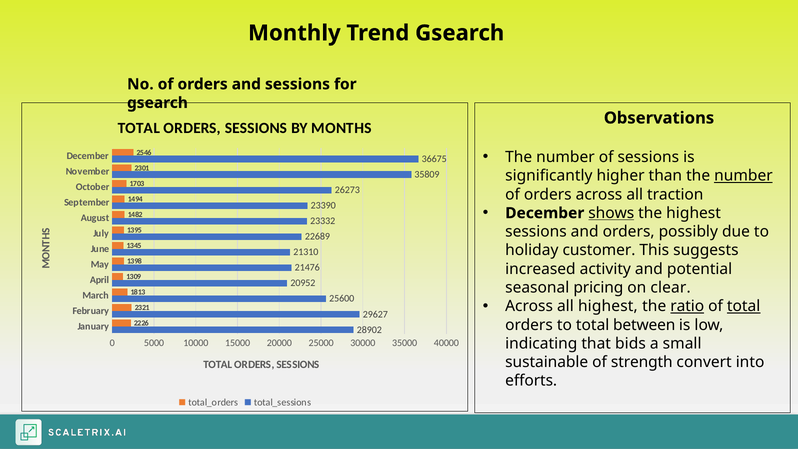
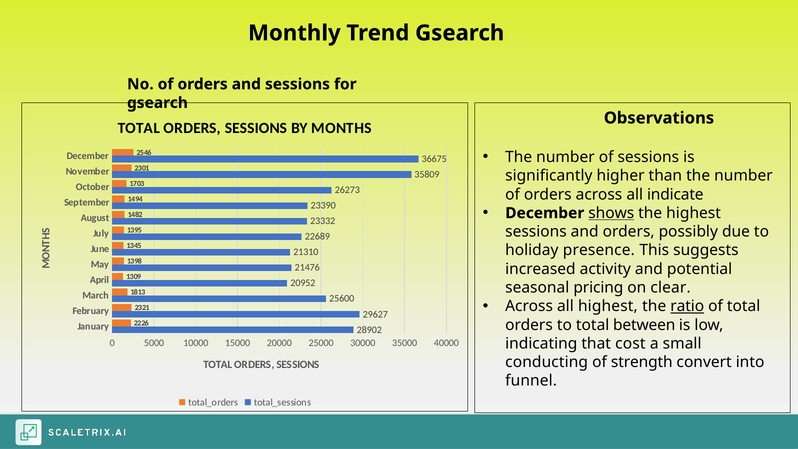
number at (743, 176) underline: present -> none
traction: traction -> indicate
customer: customer -> presence
total at (744, 306) underline: present -> none
bids: bids -> cost
sustainable: sustainable -> conducting
efforts: efforts -> funnel
